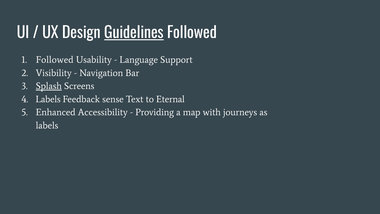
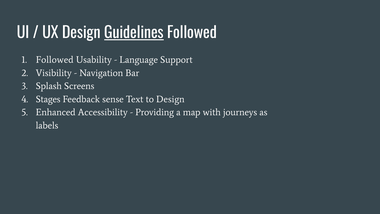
Splash underline: present -> none
Labels at (48, 99): Labels -> Stages
to Eternal: Eternal -> Design
